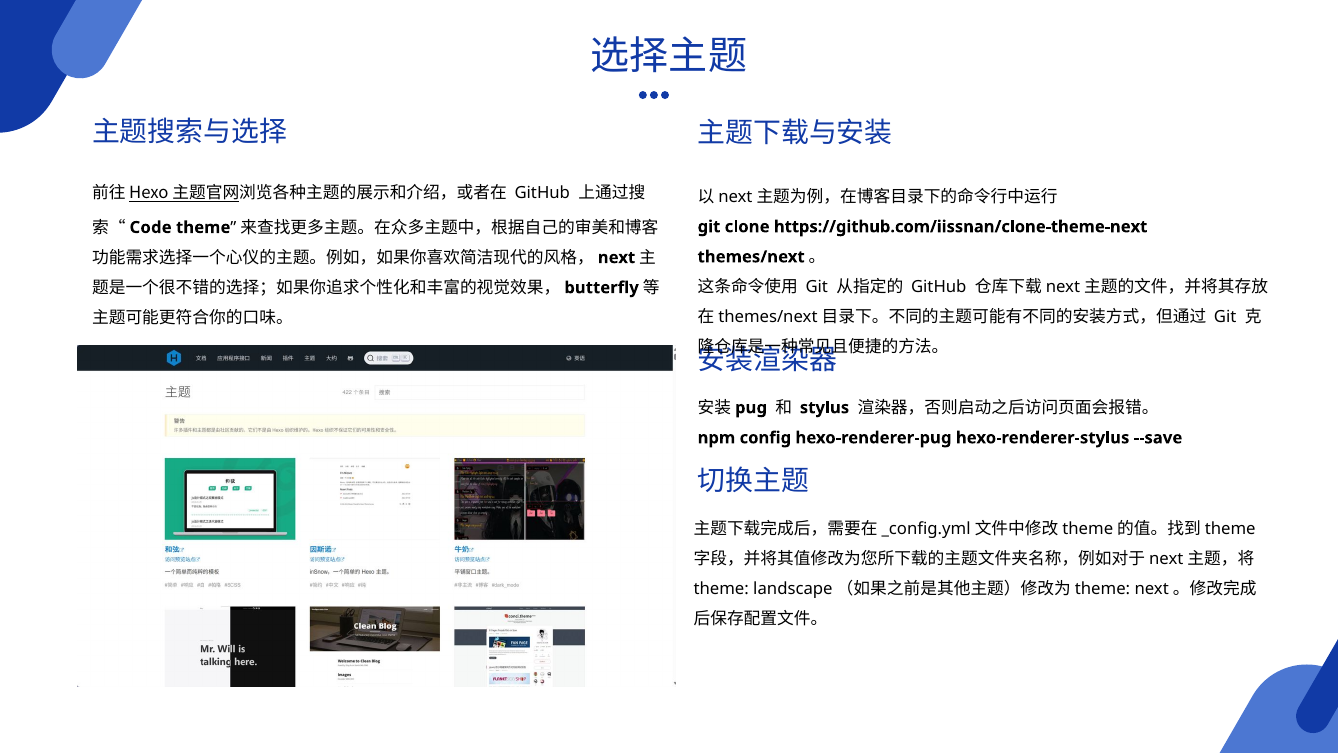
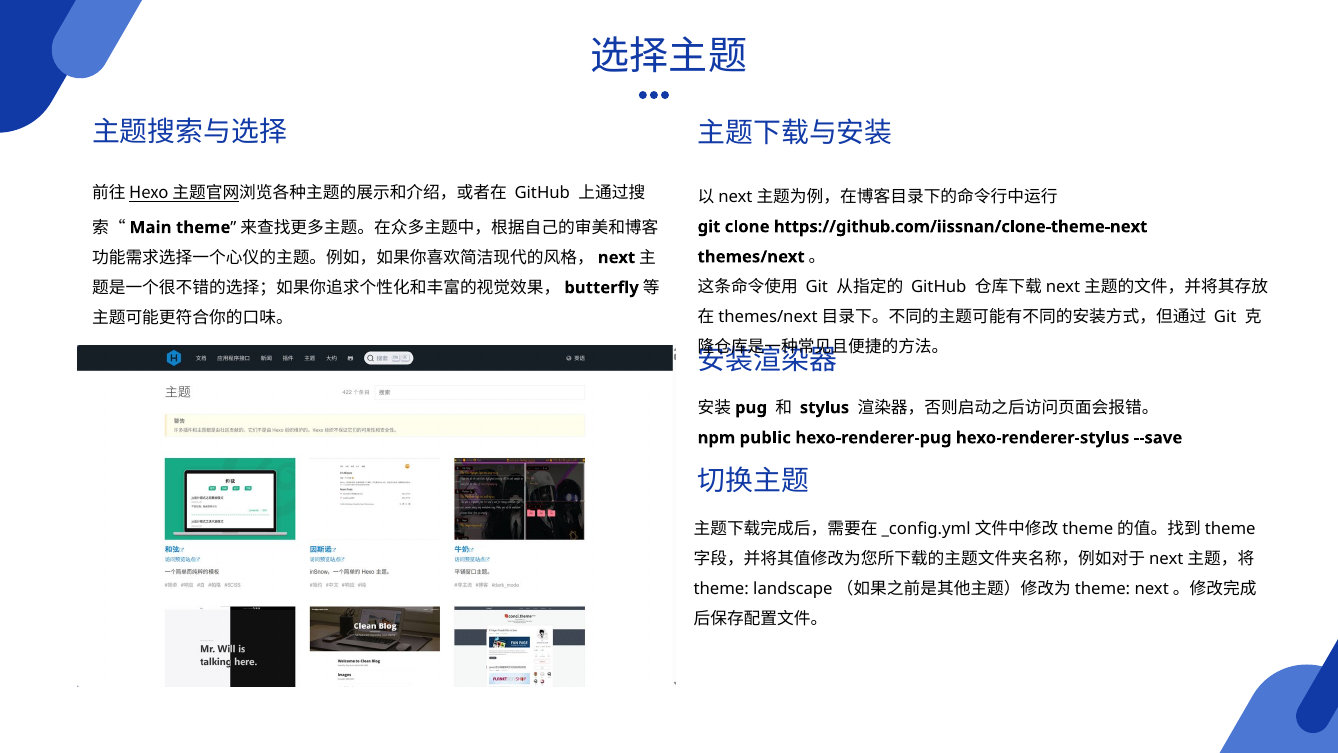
Code: Code -> Main
config: config -> public
